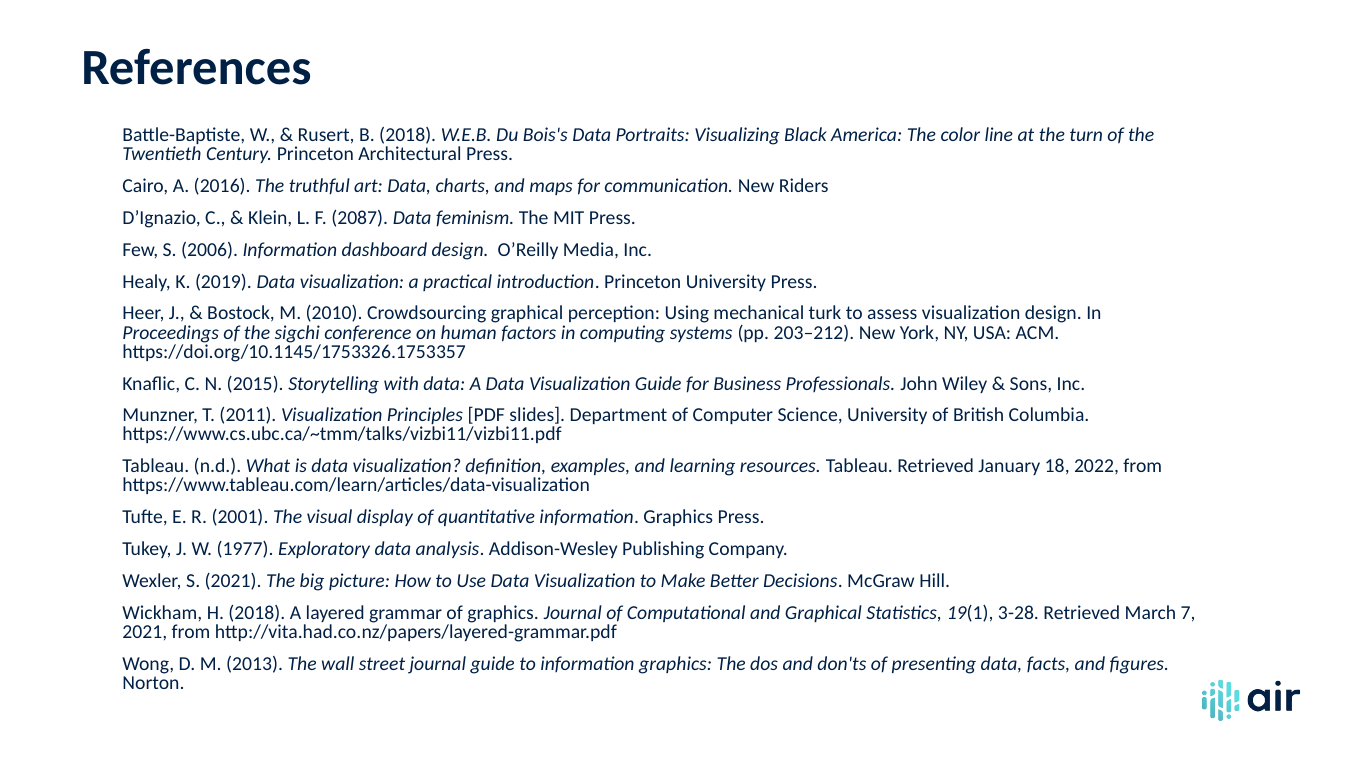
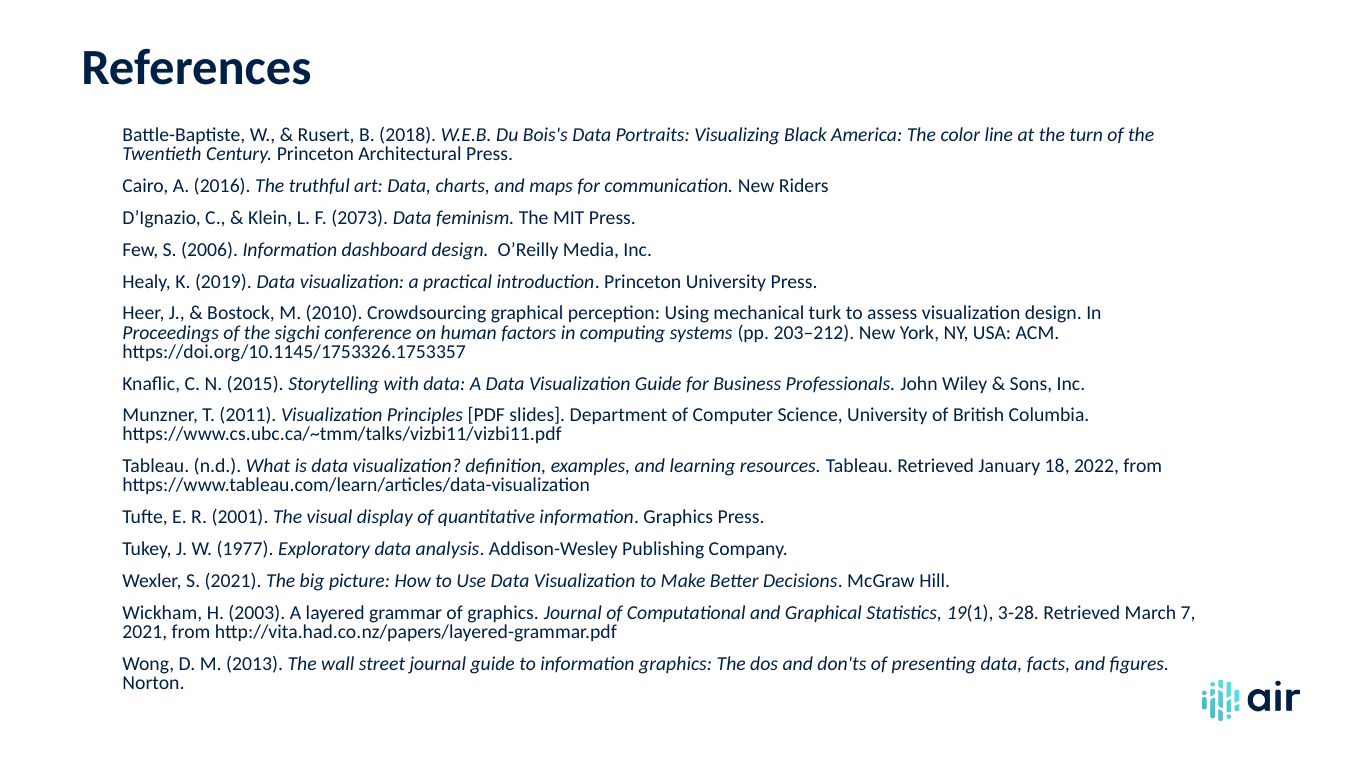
2087: 2087 -> 2073
H 2018: 2018 -> 2003
